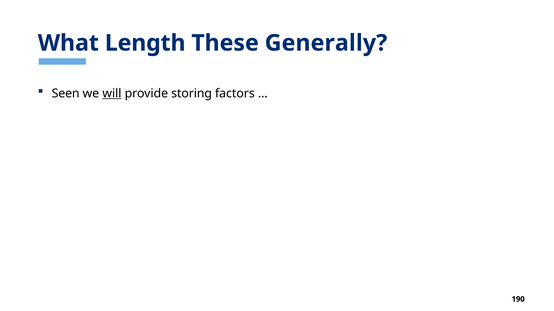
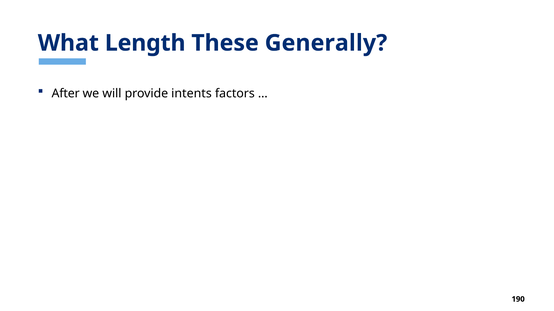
Seen: Seen -> After
will underline: present -> none
storing: storing -> intents
